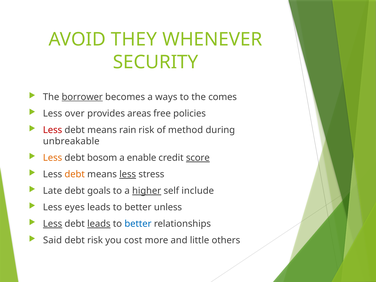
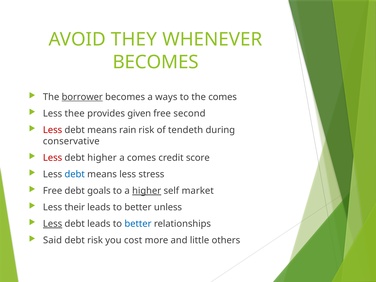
SECURITY at (156, 62): SECURITY -> BECOMES
over: over -> thee
areas: areas -> given
policies: policies -> second
method: method -> tendeth
unbreakable: unbreakable -> conservative
Less at (53, 158) colour: orange -> red
debt bosom: bosom -> higher
a enable: enable -> comes
score underline: present -> none
debt at (75, 174) colour: orange -> blue
less at (128, 174) underline: present -> none
Late at (52, 191): Late -> Free
include: include -> market
eyes: eyes -> their
leads at (99, 224) underline: present -> none
